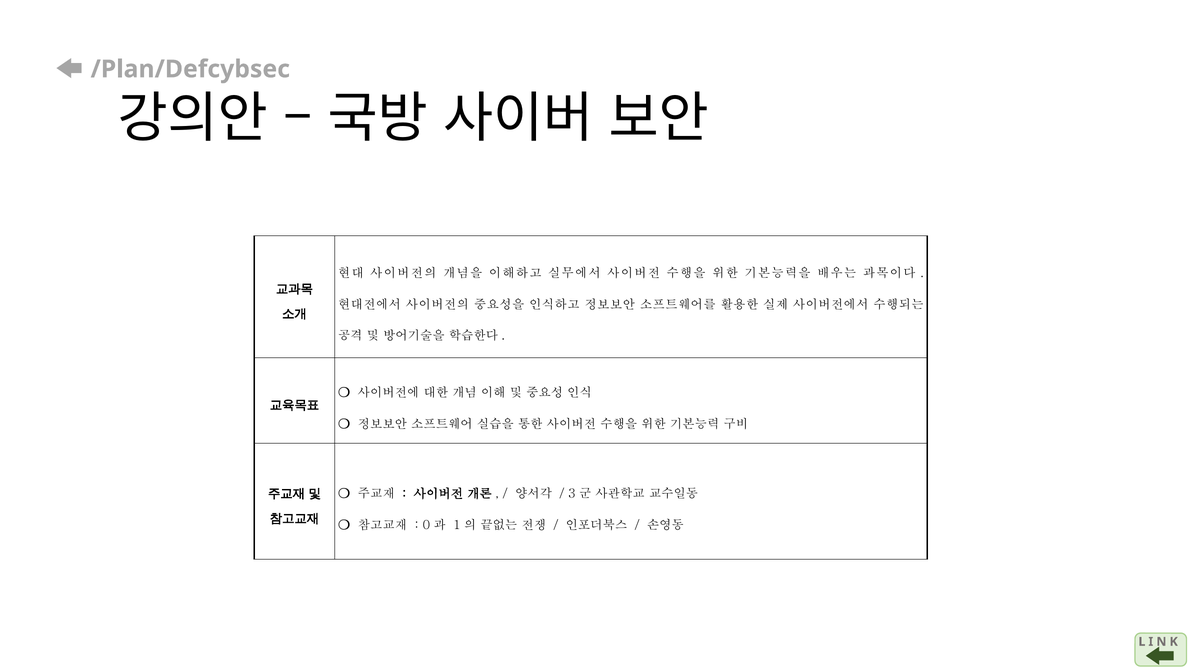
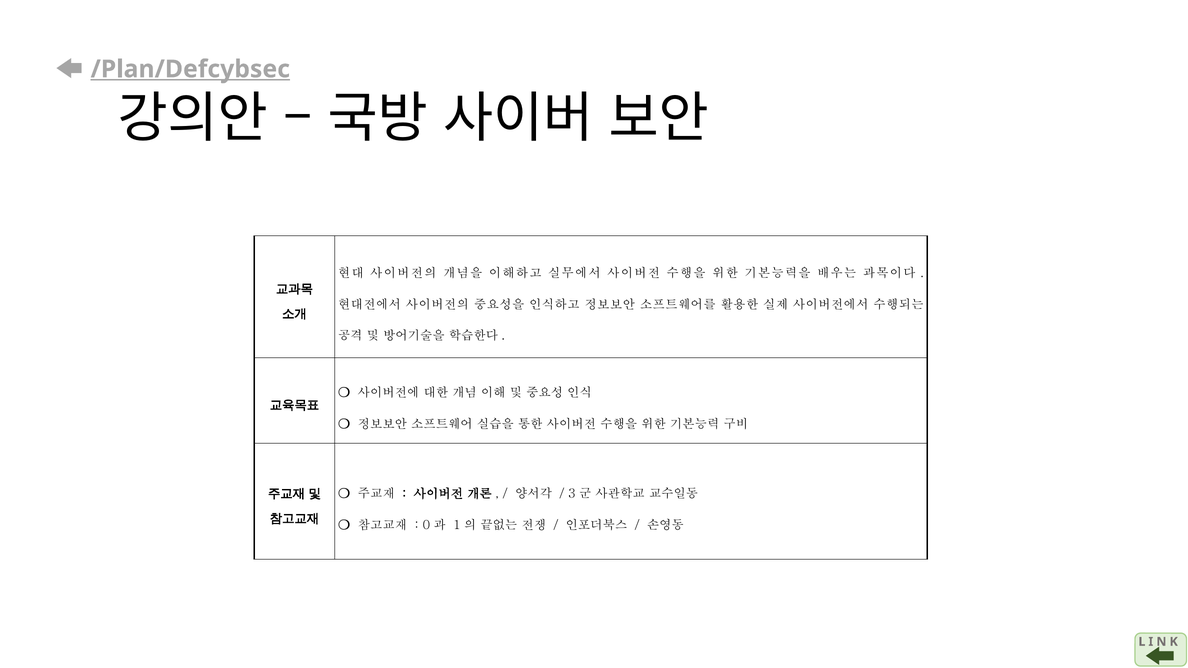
/Plan/Defcybsec underline: none -> present
